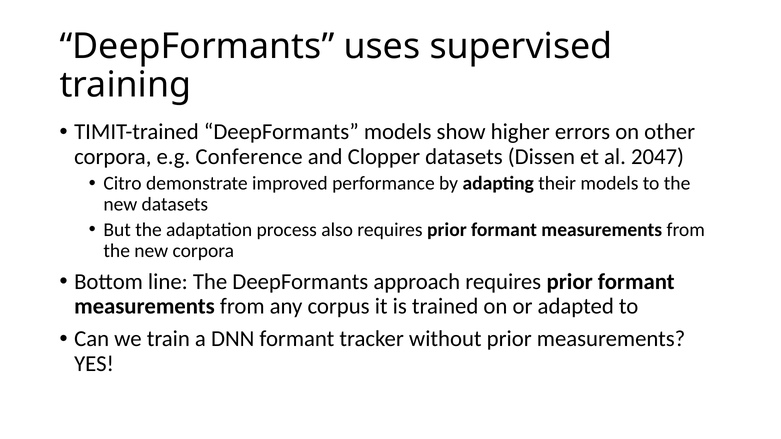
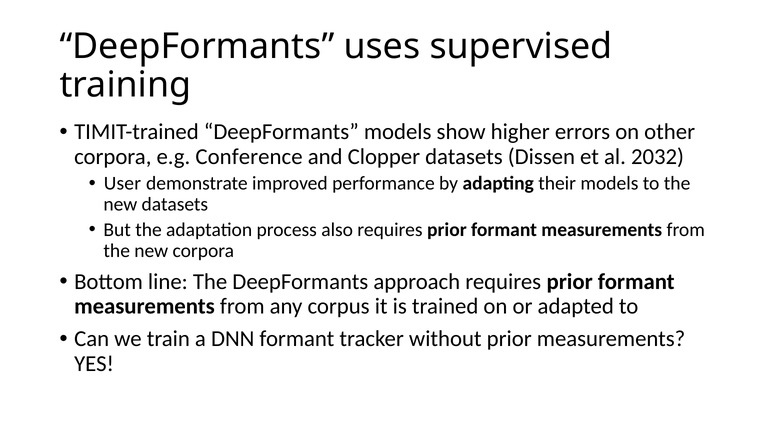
2047: 2047 -> 2032
Citro: Citro -> User
